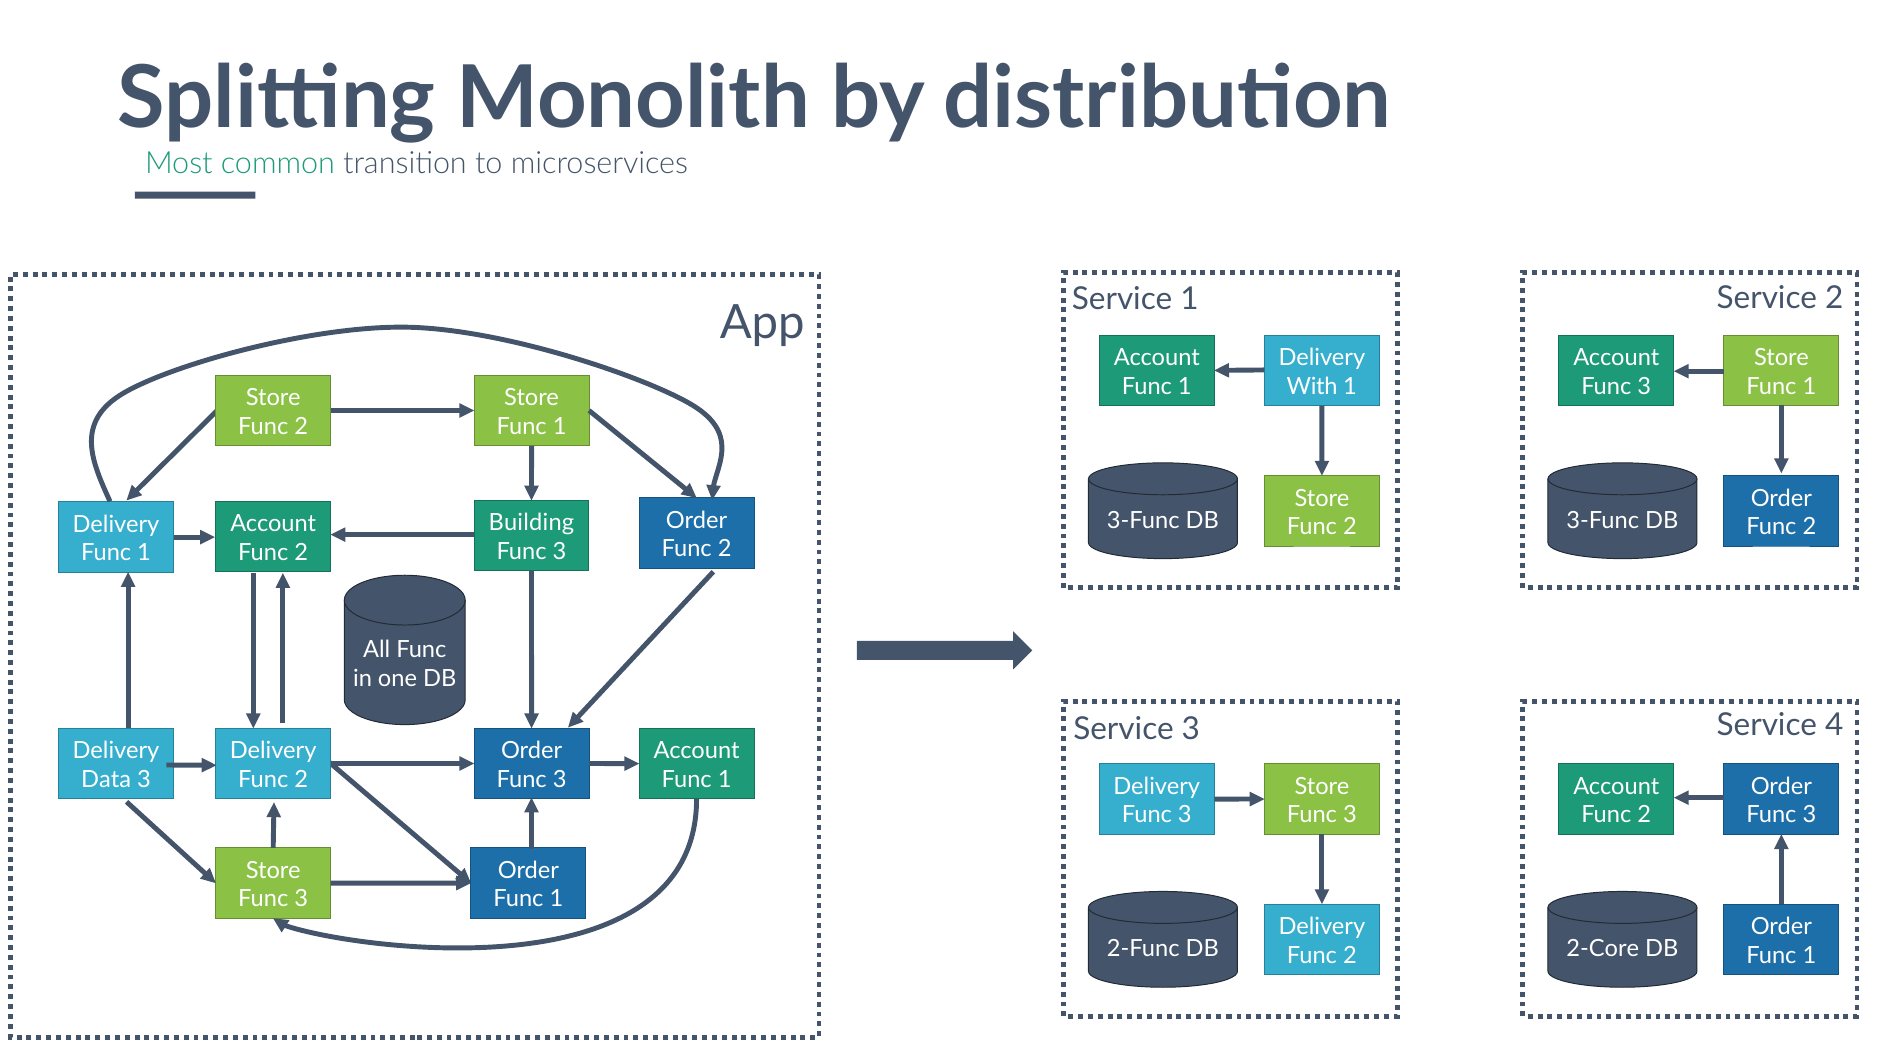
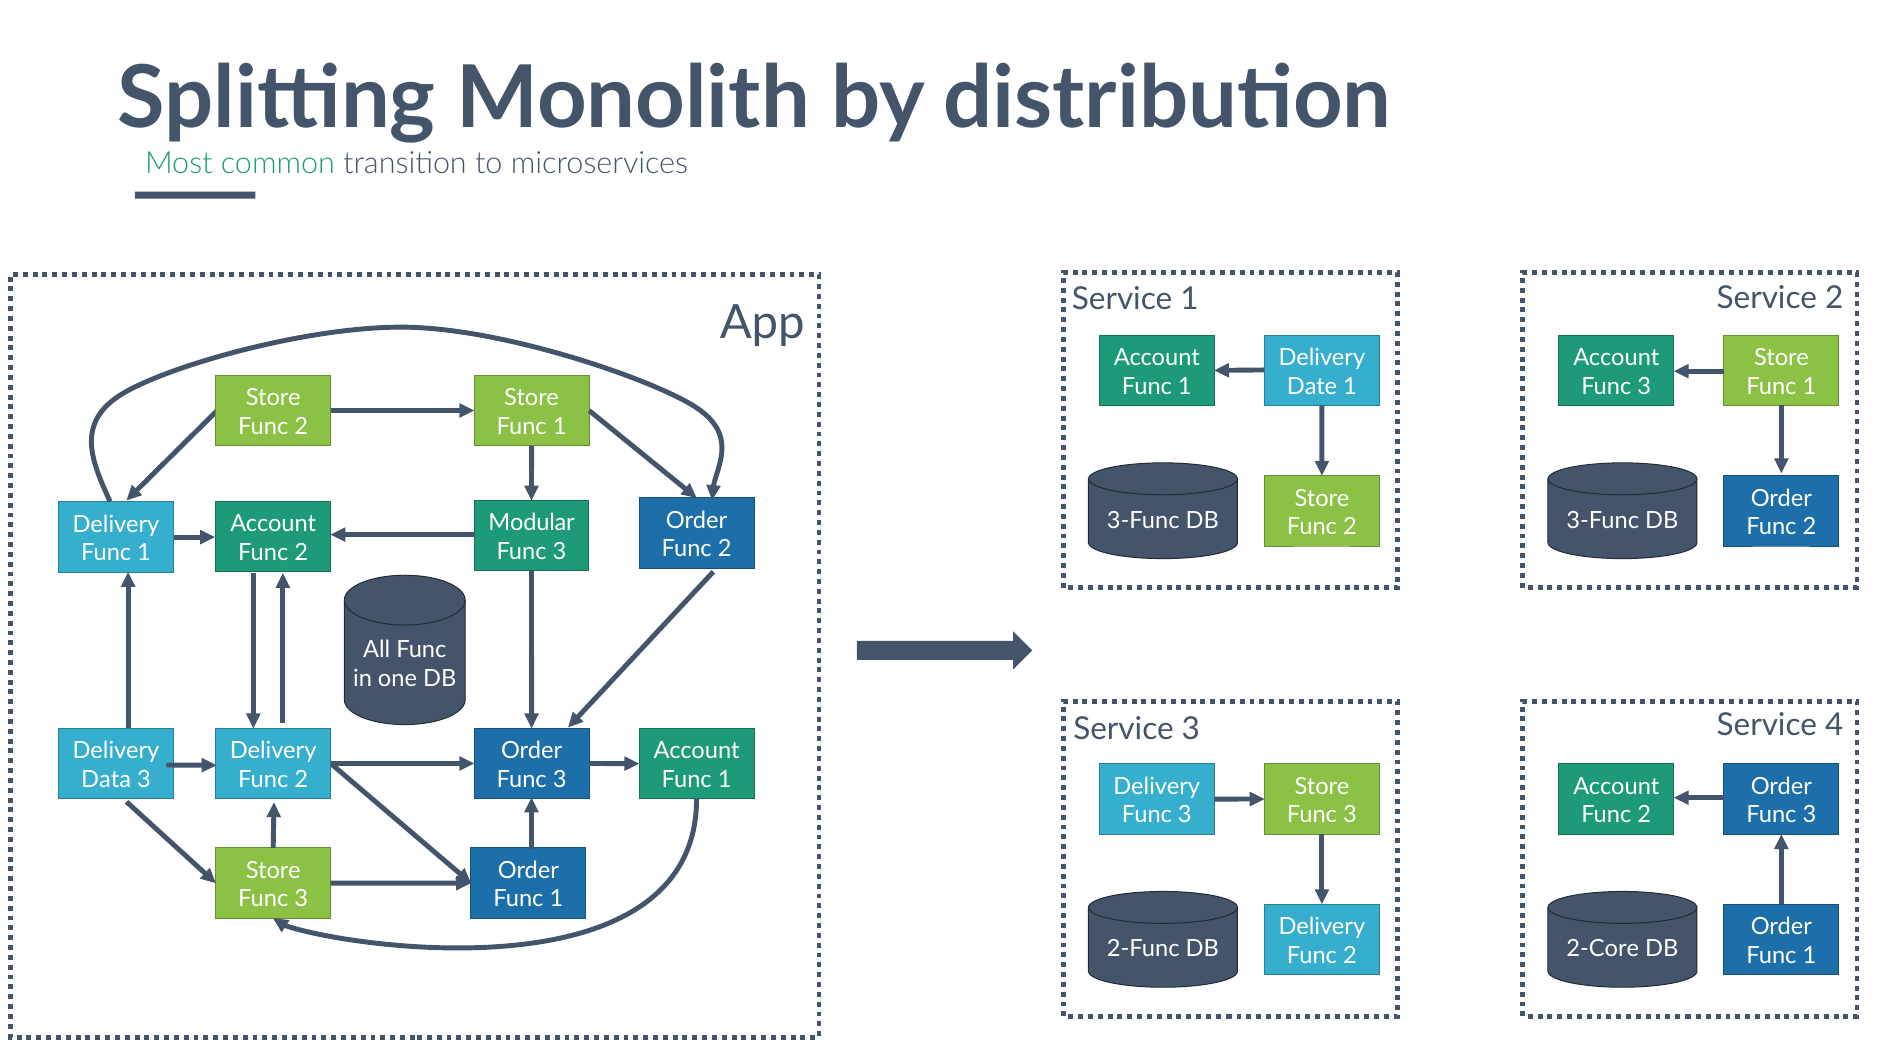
With: With -> Date
Building: Building -> Modular
